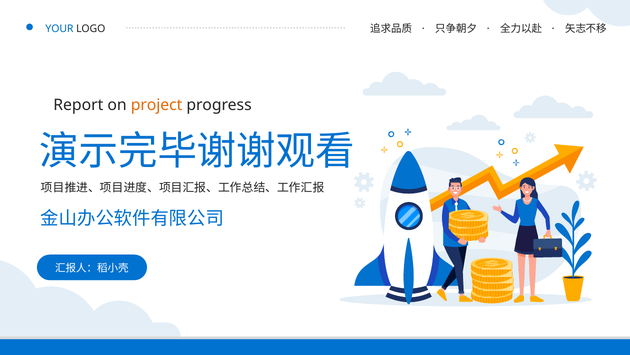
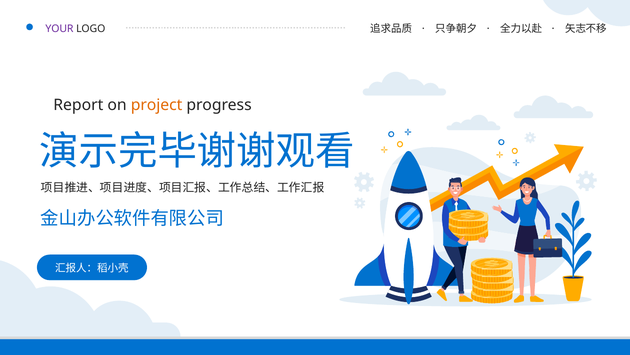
YOUR colour: blue -> purple
